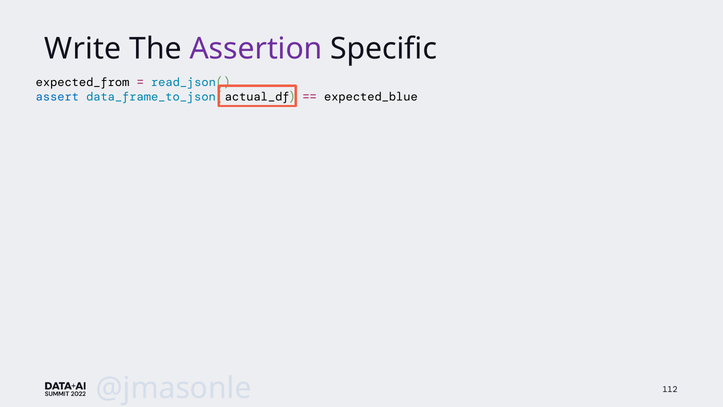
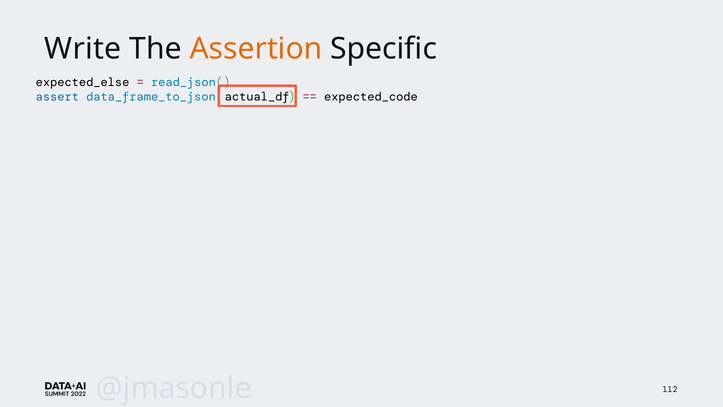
Assertion colour: purple -> orange
expected_from: expected_from -> expected_else
expected_blue: expected_blue -> expected_code
